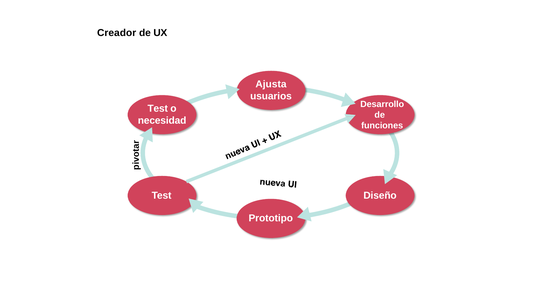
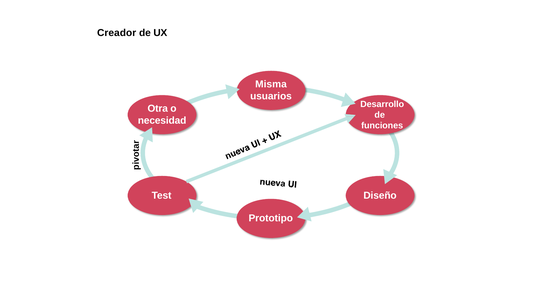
Ajusta: Ajusta -> Misma
Test at (158, 108): Test -> Otra
